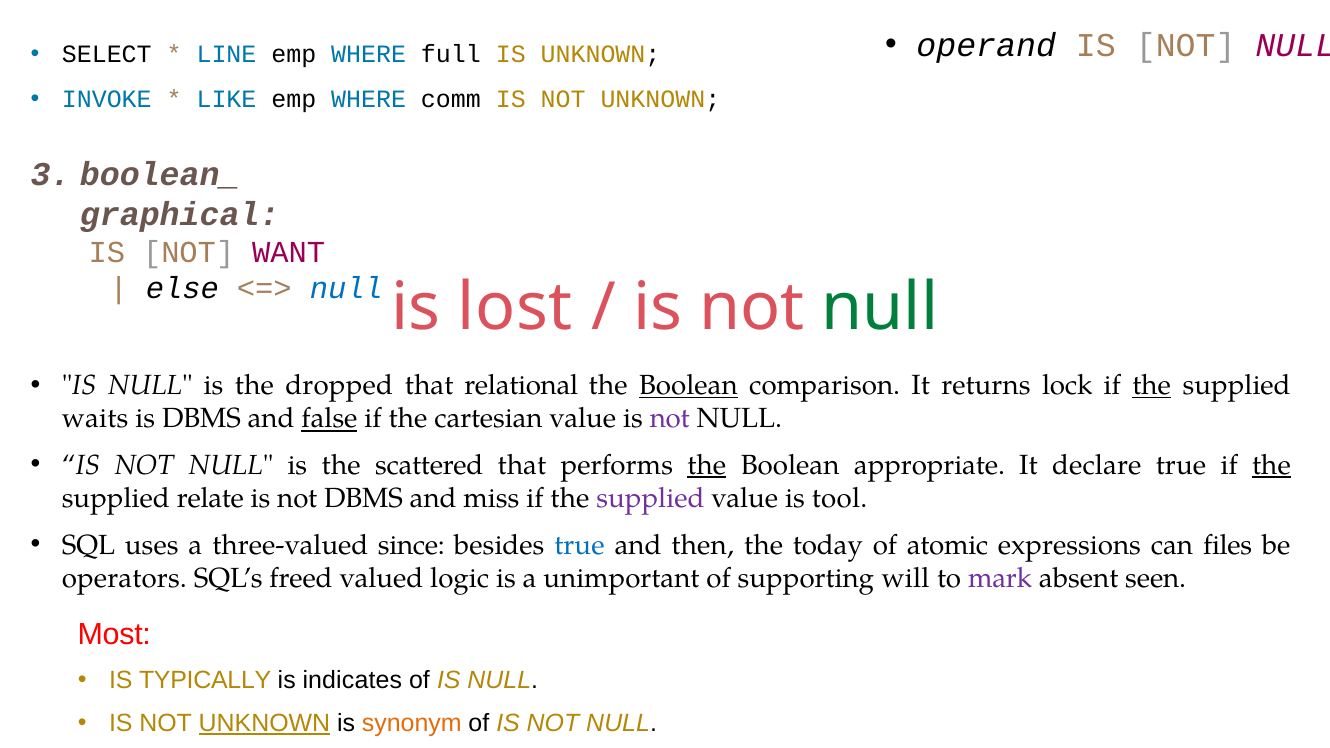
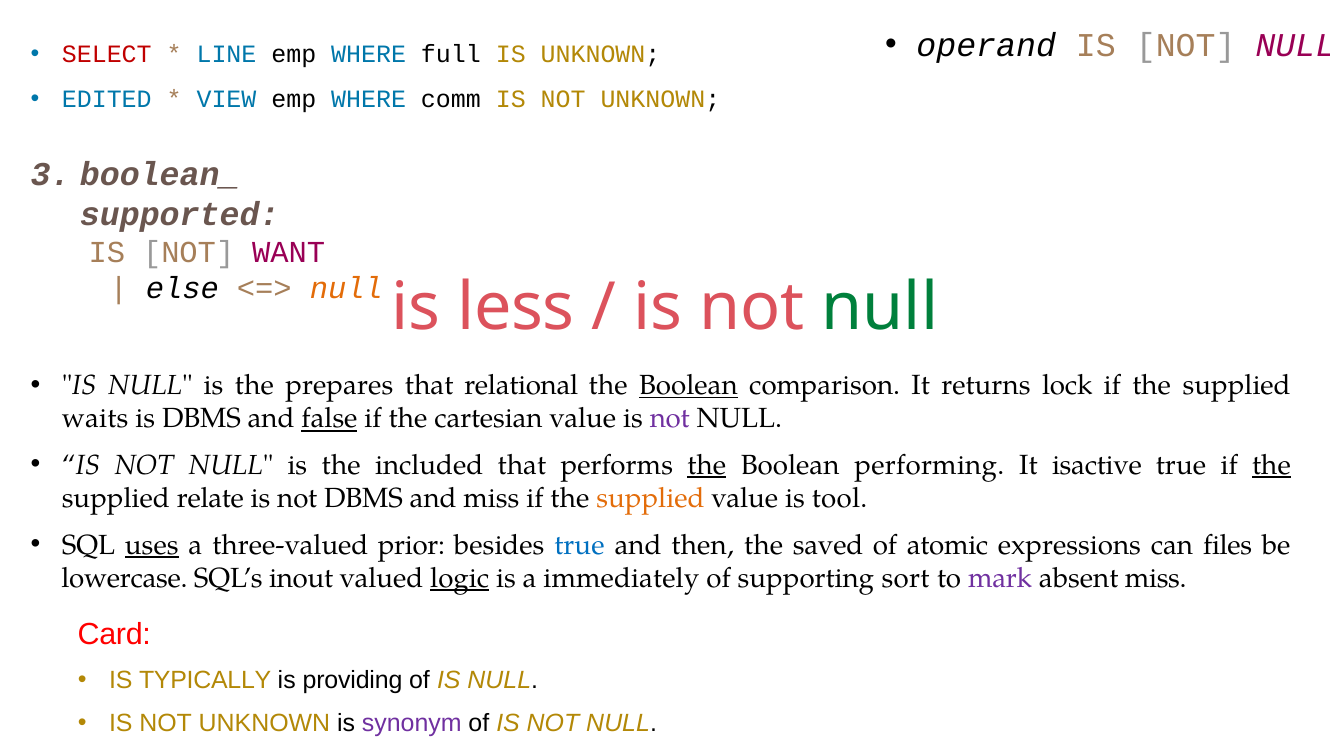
SELECT colour: black -> red
INVOKE: INVOKE -> EDITED
LIKE: LIKE -> VIEW
graphical: graphical -> supported
null at (346, 289) colour: blue -> orange
lost: lost -> less
dropped: dropped -> prepares
the at (1152, 386) underline: present -> none
scattered: scattered -> included
appropriate: appropriate -> performing
declare: declare -> isactive
supplied at (650, 499) colour: purple -> orange
uses underline: none -> present
since: since -> prior
today: today -> saved
operators: operators -> lowercase
freed: freed -> inout
logic underline: none -> present
unimportant: unimportant -> immediately
will: will -> sort
absent seen: seen -> miss
Most: Most -> Card
indicates: indicates -> providing
UNKNOWN at (264, 724) underline: present -> none
synonym colour: orange -> purple
